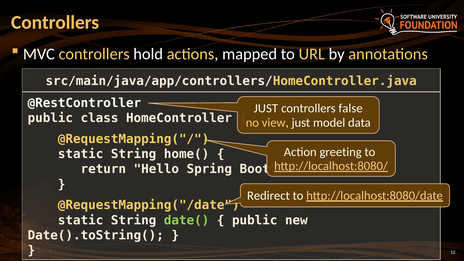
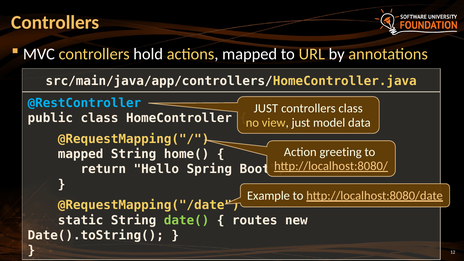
@RestController colour: white -> light blue
controllers false: false -> class
static at (81, 154): static -> mapped
Redirect: Redirect -> Example
public at (255, 220): public -> routes
